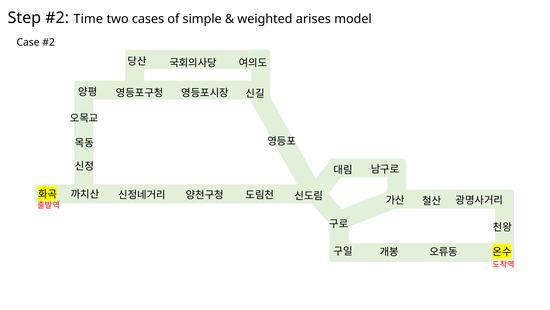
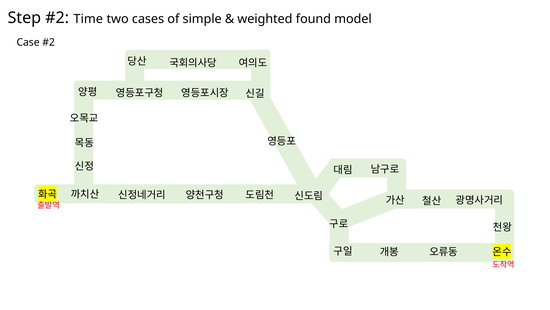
arises: arises -> found
